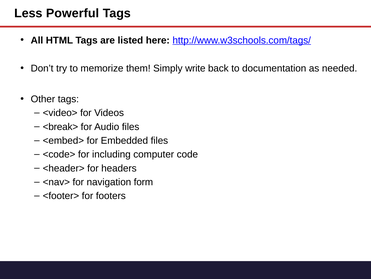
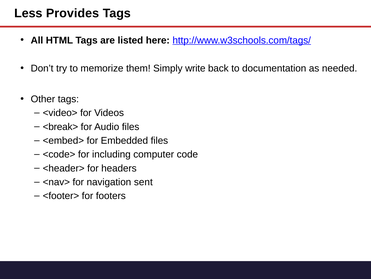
Powerful: Powerful -> Provides
form: form -> sent
